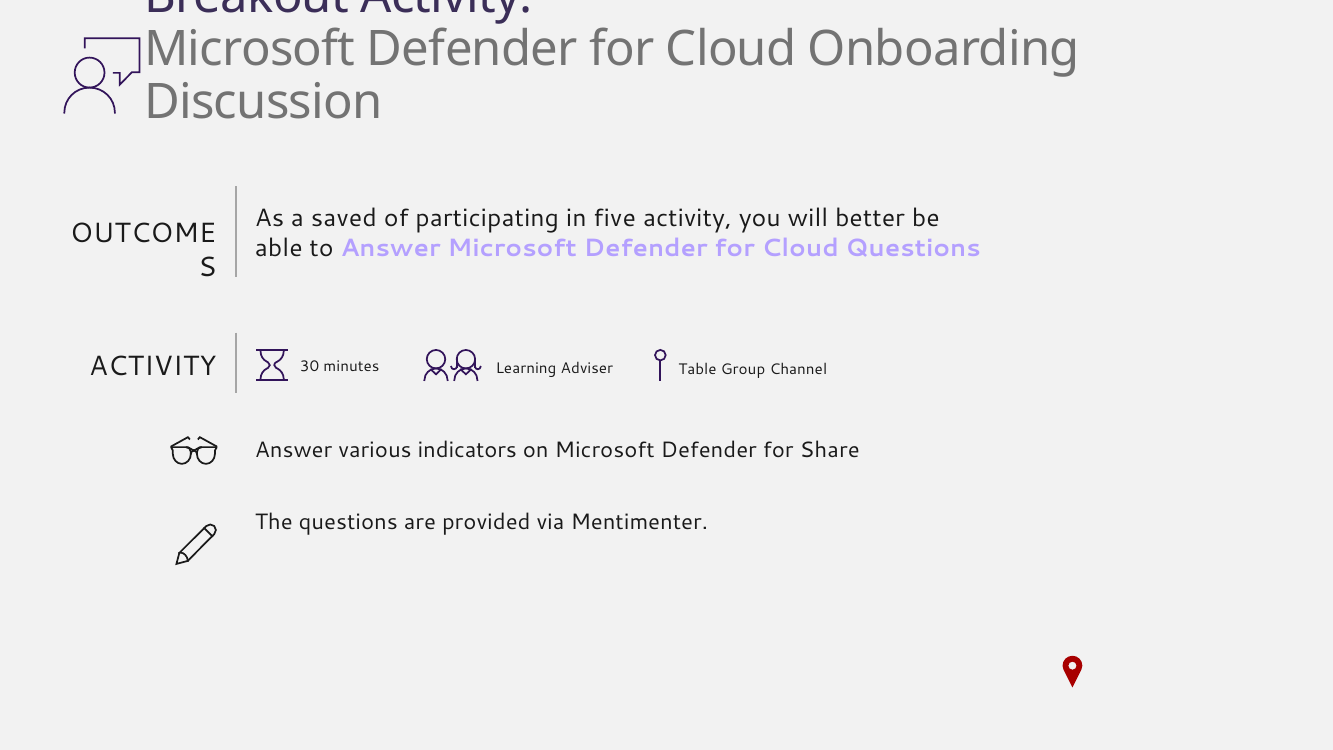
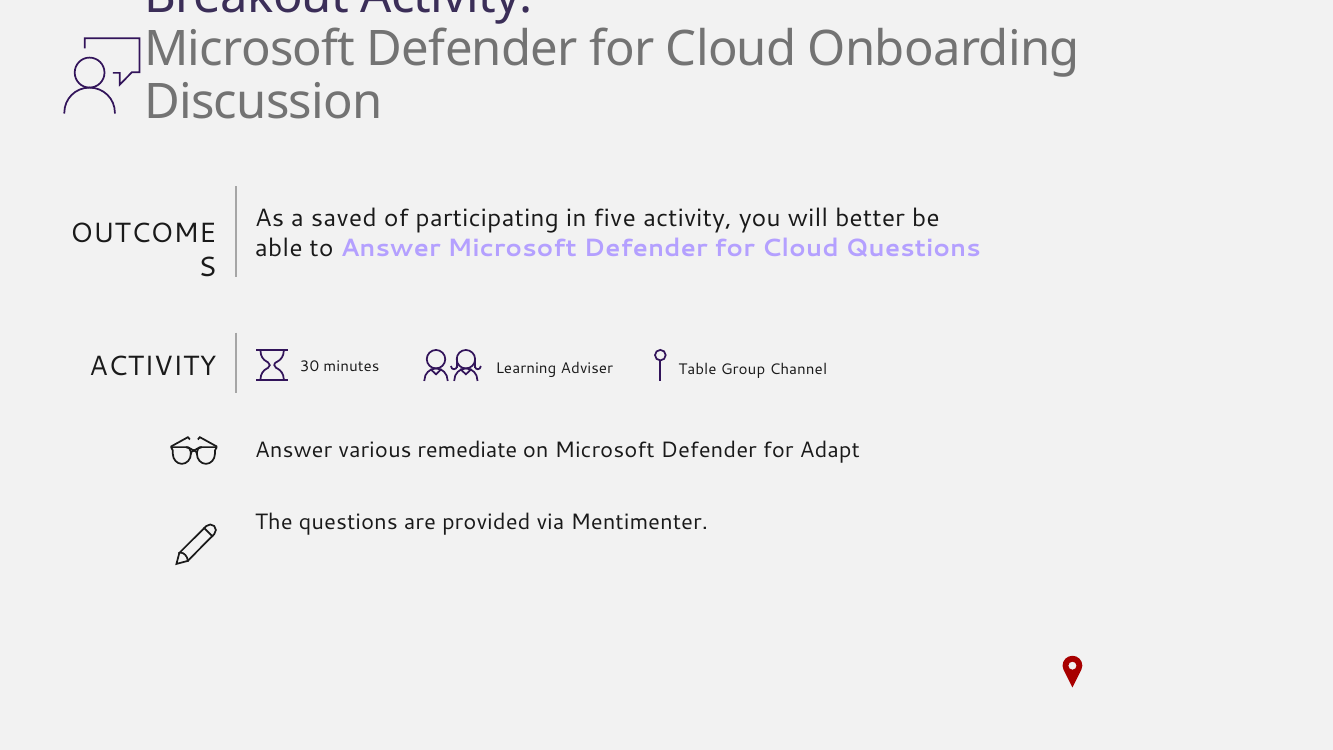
indicators: indicators -> remediate
Share: Share -> Adapt
